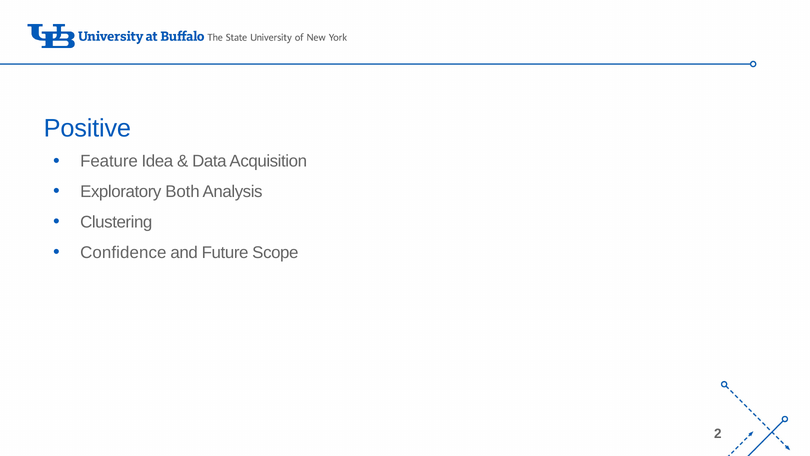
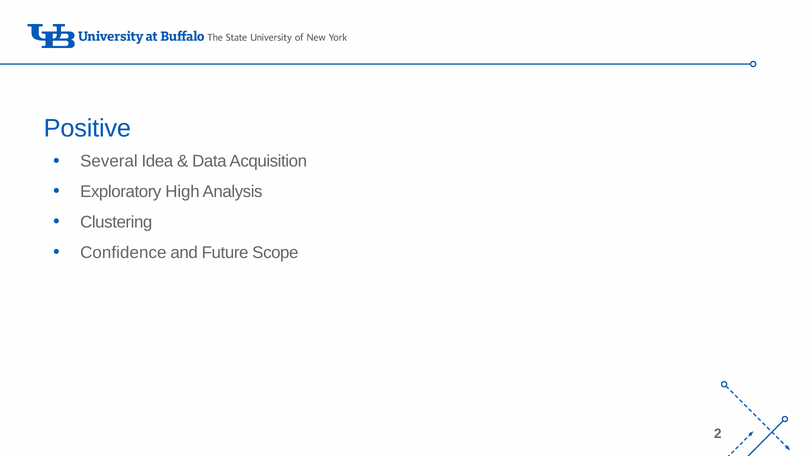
Feature: Feature -> Several
Both: Both -> High
